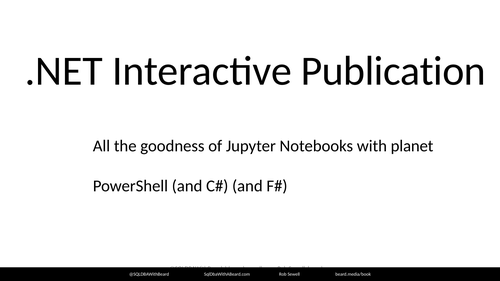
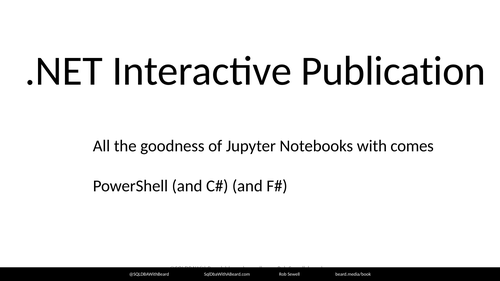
planet: planet -> comes
